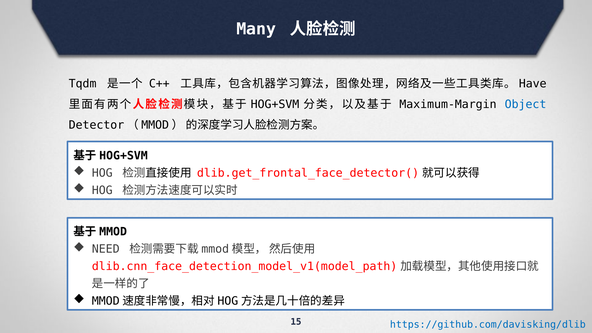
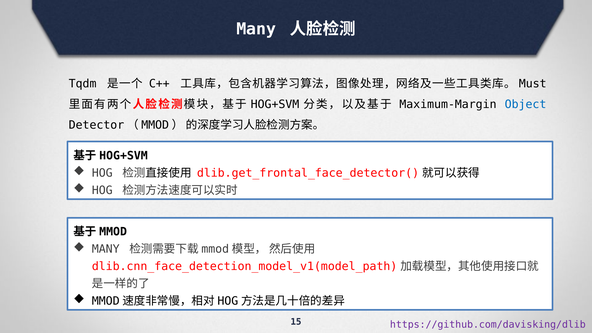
Have: Have -> Must
NEED at (106, 249): NEED -> MANY
https://github.com/davisking/dlib colour: blue -> purple
